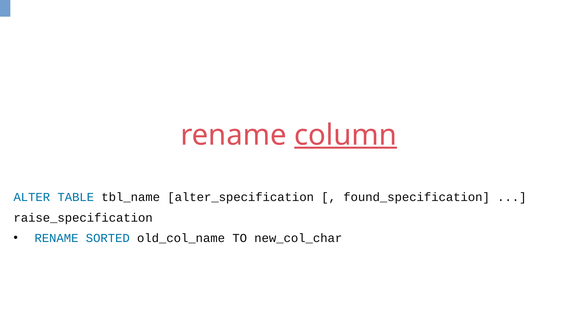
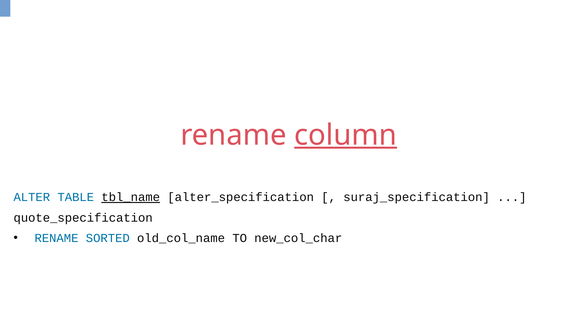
tbl_name underline: none -> present
found_specification: found_specification -> suraj_specification
raise_specification: raise_specification -> quote_specification
